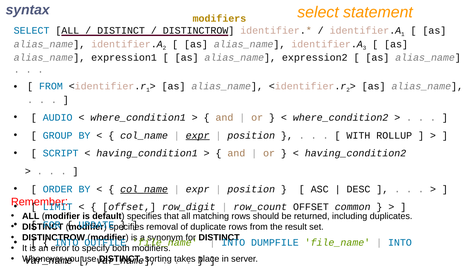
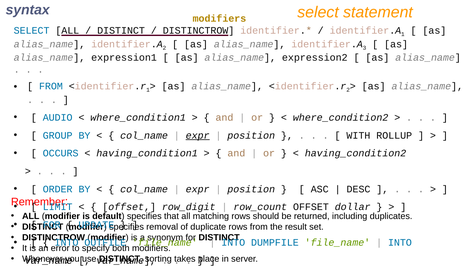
SCRIPT: SCRIPT -> OCCURS
col_name at (144, 189) underline: present -> none
common: common -> dollar
